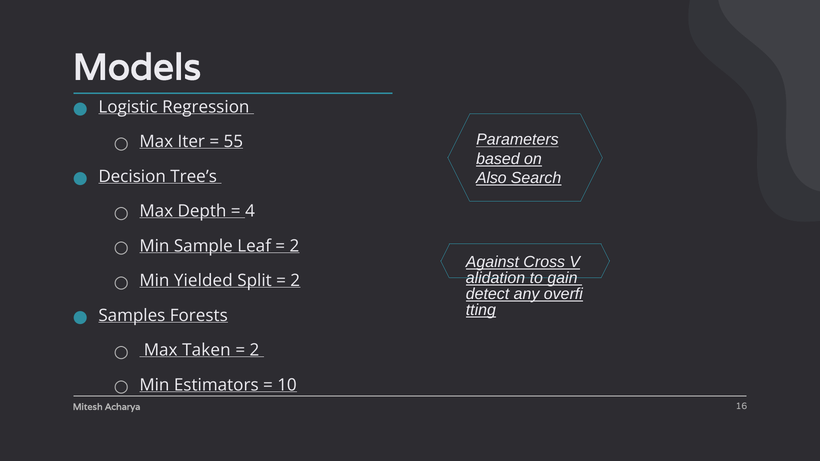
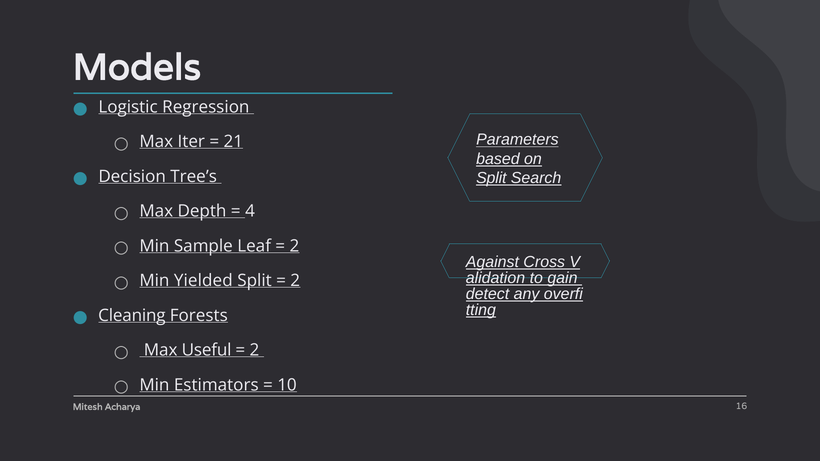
55: 55 -> 21
Also at (491, 178): Also -> Split
Samples: Samples -> Cleaning
Taken: Taken -> Useful
